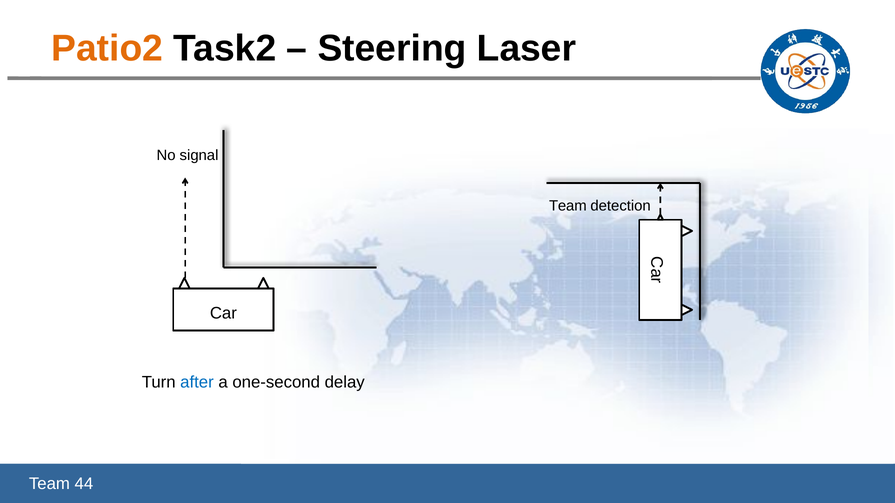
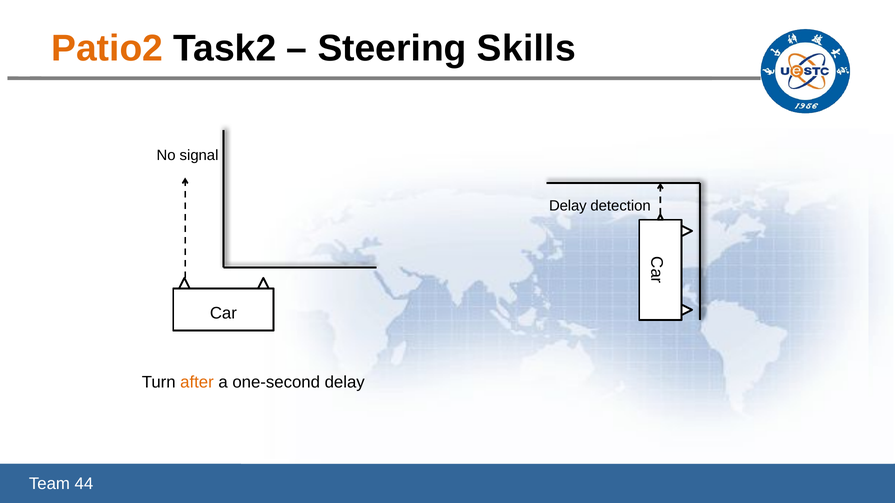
Laser: Laser -> Skills
Team at (568, 206): Team -> Delay
after colour: blue -> orange
